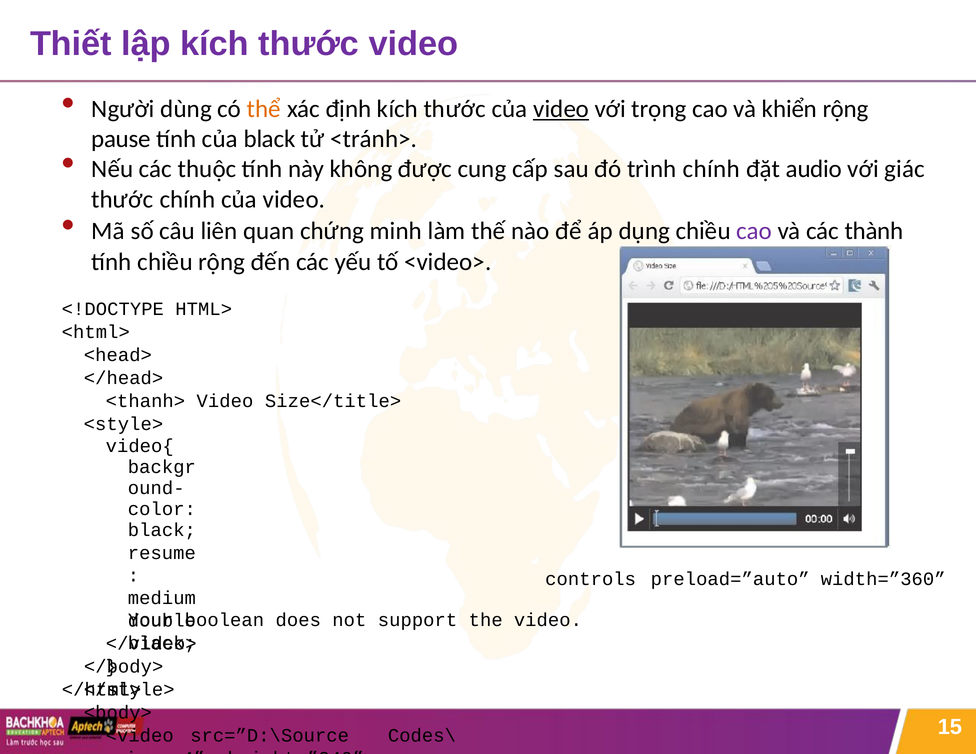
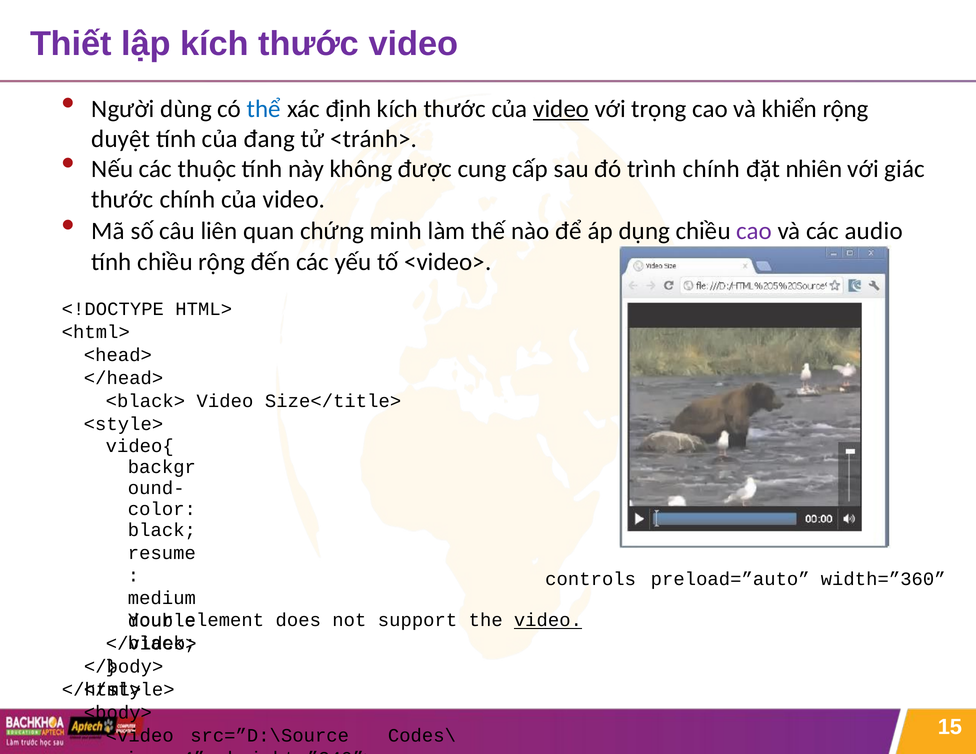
thể colour: orange -> blue
pause: pause -> duyệt
của black: black -> đang
audio: audio -> nhiên
thành: thành -> audio
<thanh>: <thanh> -> <black>
boolean: boolean -> element
video at (548, 620) underline: none -> present
